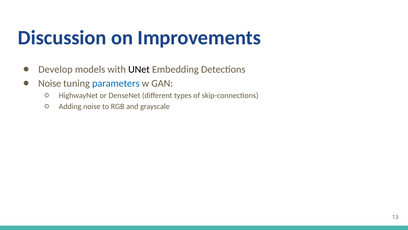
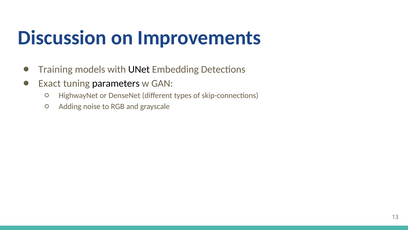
Develop: Develop -> Training
Noise at (50, 83): Noise -> Exact
parameters colour: blue -> black
